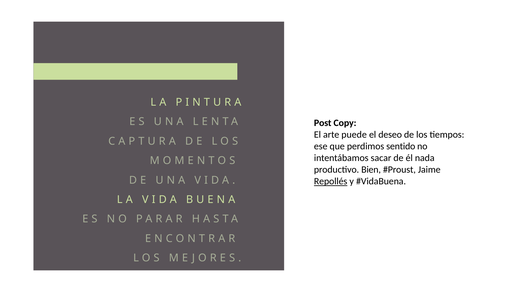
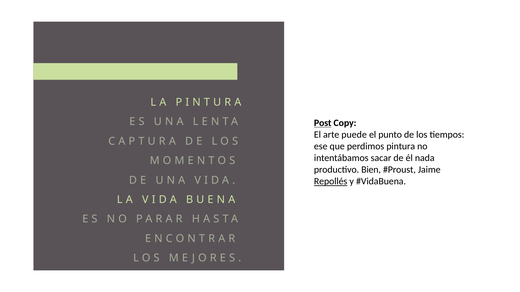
Post underline: none -> present
deseo: deseo -> punto
sentido: sentido -> pintura
